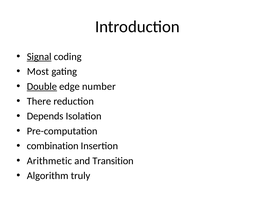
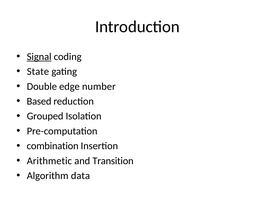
Most: Most -> State
Double underline: present -> none
There: There -> Based
Depends: Depends -> Grouped
truly: truly -> data
